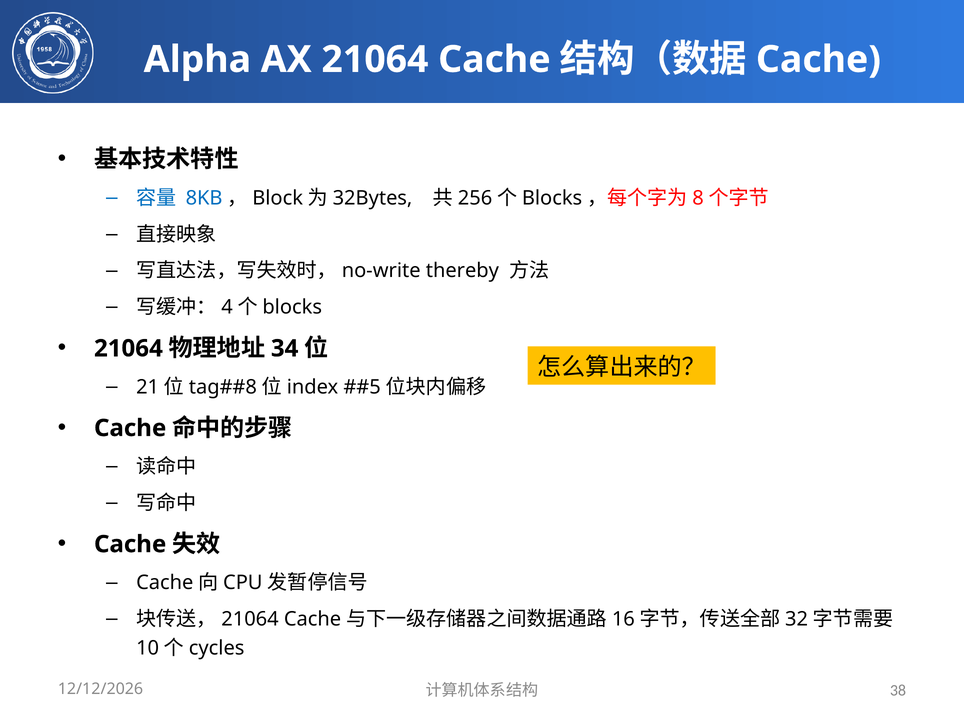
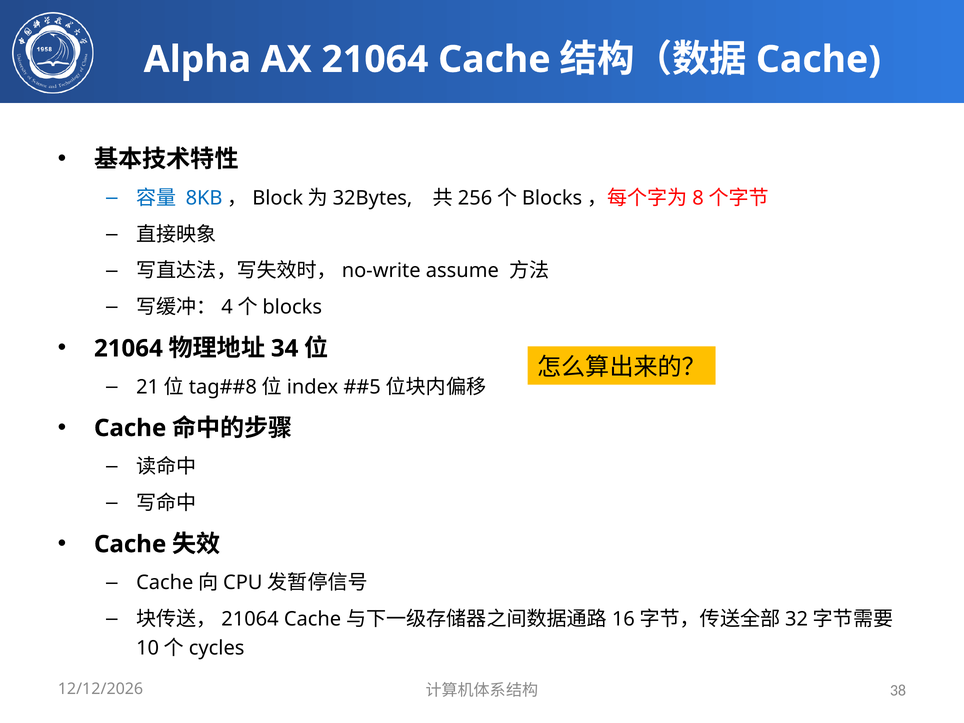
thereby: thereby -> assume
